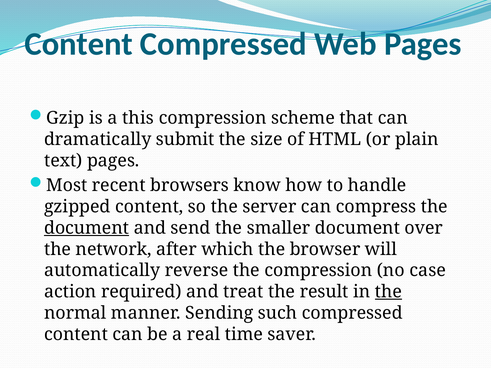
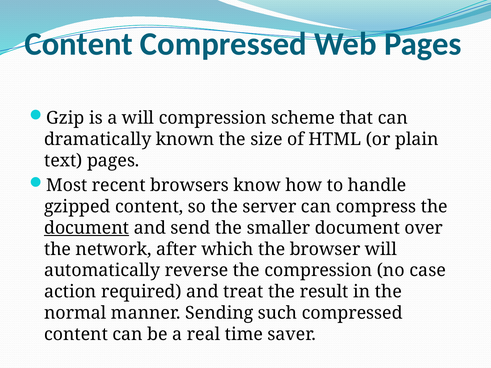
a this: this -> will
submit: submit -> known
the at (388, 292) underline: present -> none
